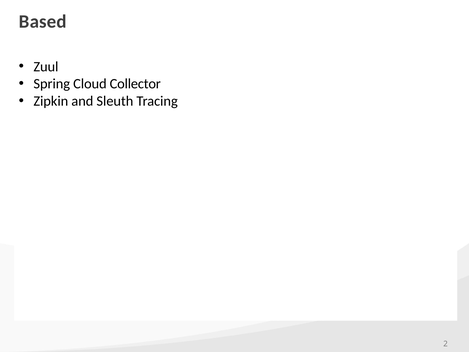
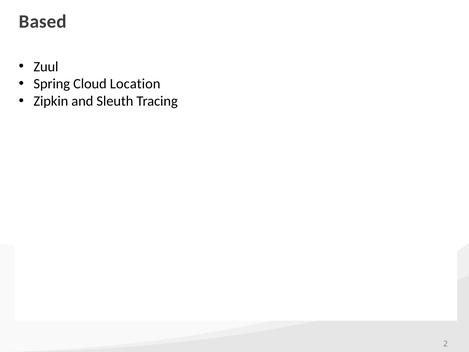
Collector: Collector -> Location
